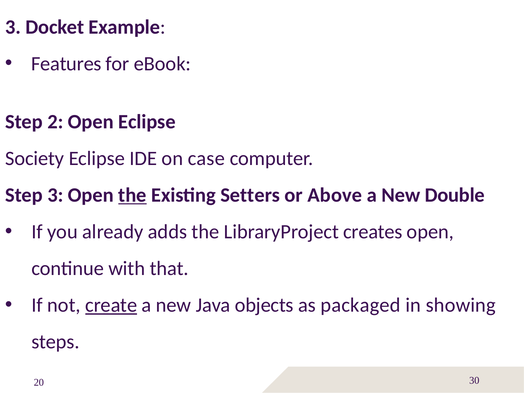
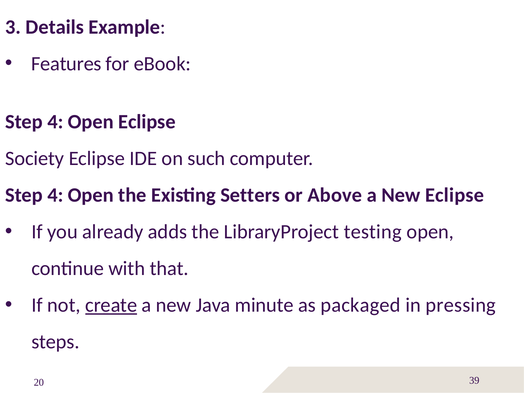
Docket: Docket -> Details
2 at (55, 122): 2 -> 4
case: case -> such
3 at (55, 195): 3 -> 4
the at (132, 195) underline: present -> none
New Double: Double -> Eclipse
creates: creates -> testing
objects: objects -> minute
showing: showing -> pressing
30: 30 -> 39
